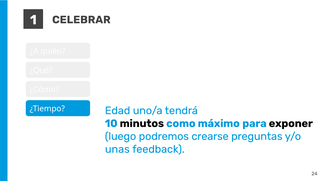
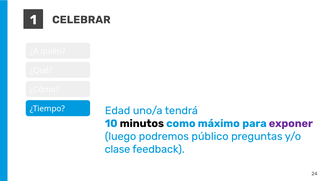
exponer colour: black -> purple
crearse: crearse -> público
unas: unas -> clase
